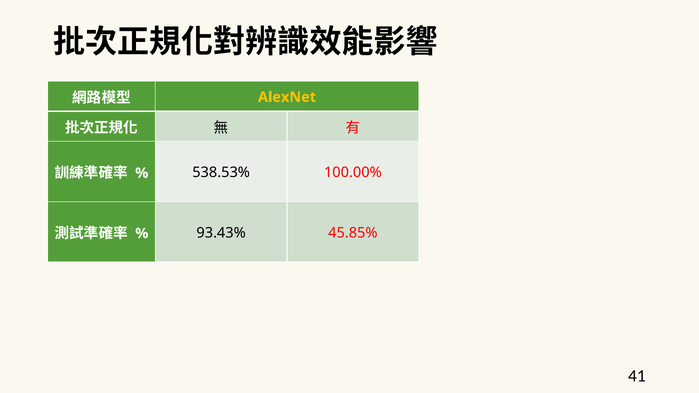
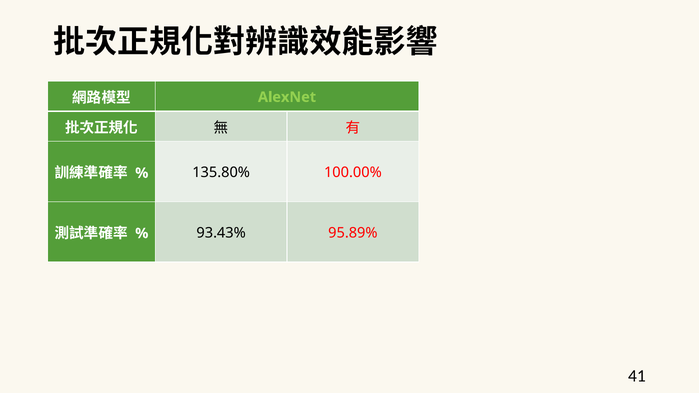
AlexNet colour: yellow -> light green
538.53%: 538.53% -> 135.80%
45.85%: 45.85% -> 95.89%
